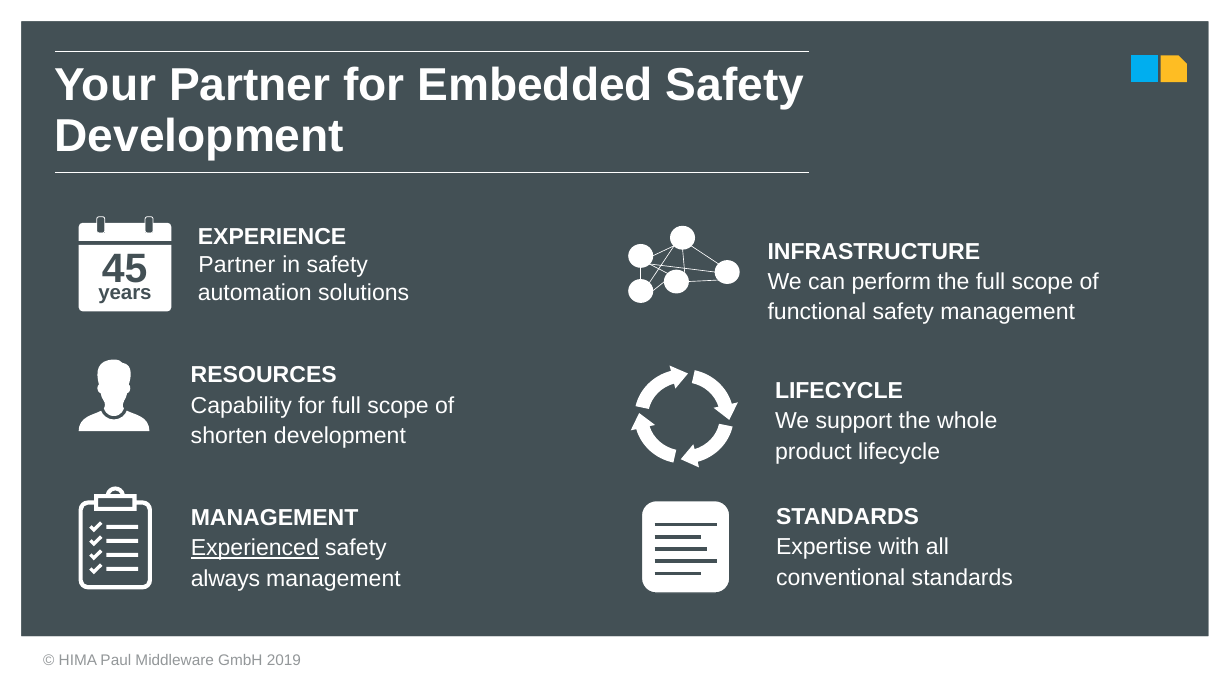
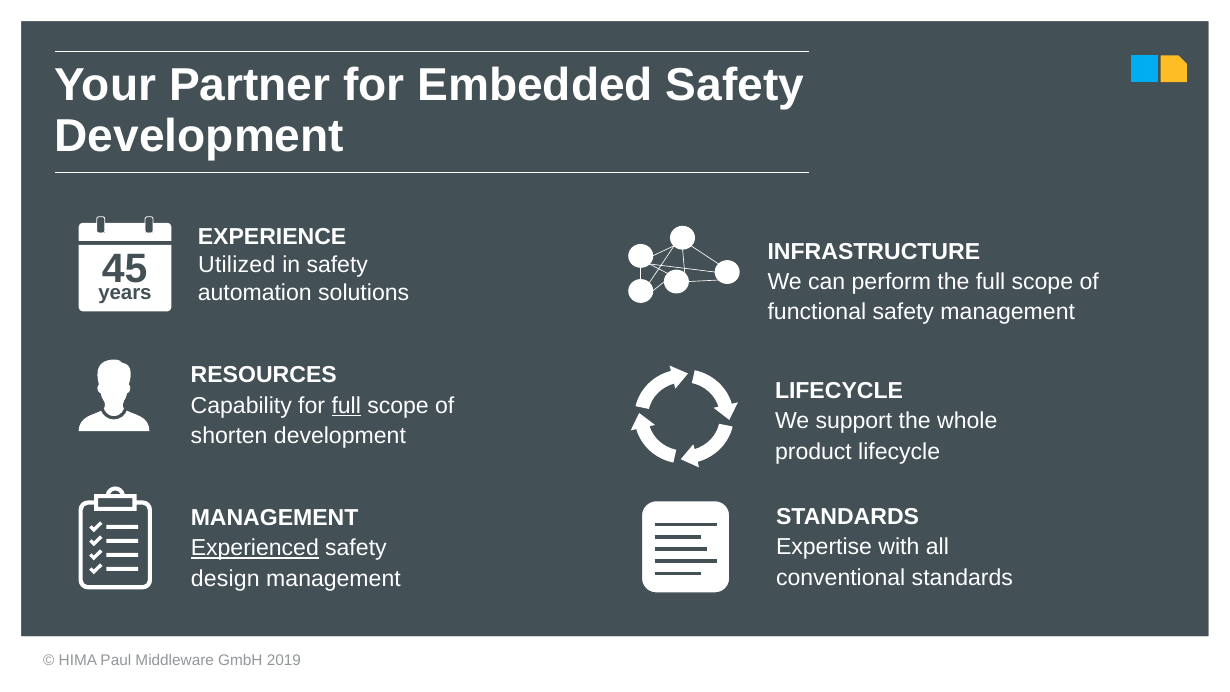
Partner at (237, 265): Partner -> Utilized
full at (346, 406) underline: none -> present
always: always -> design
